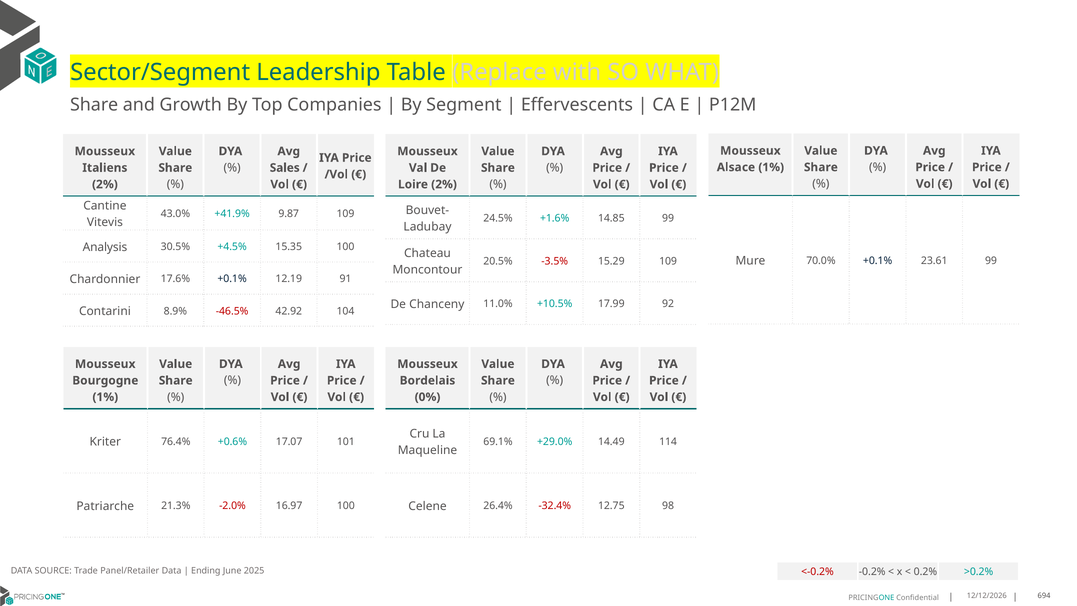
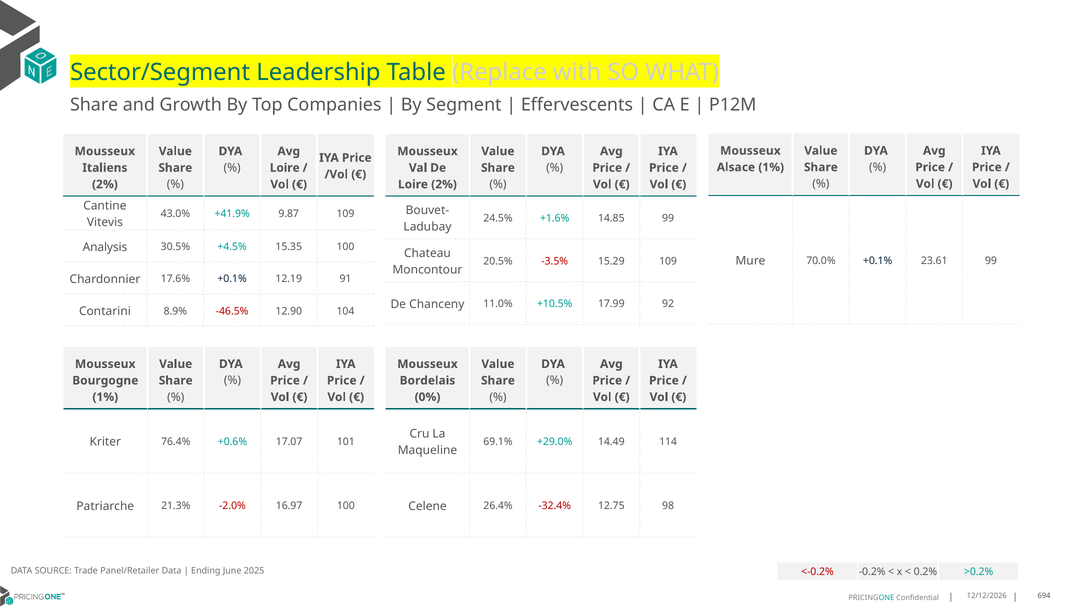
Sales at (285, 168): Sales -> Loire
42.92: 42.92 -> 12.90
